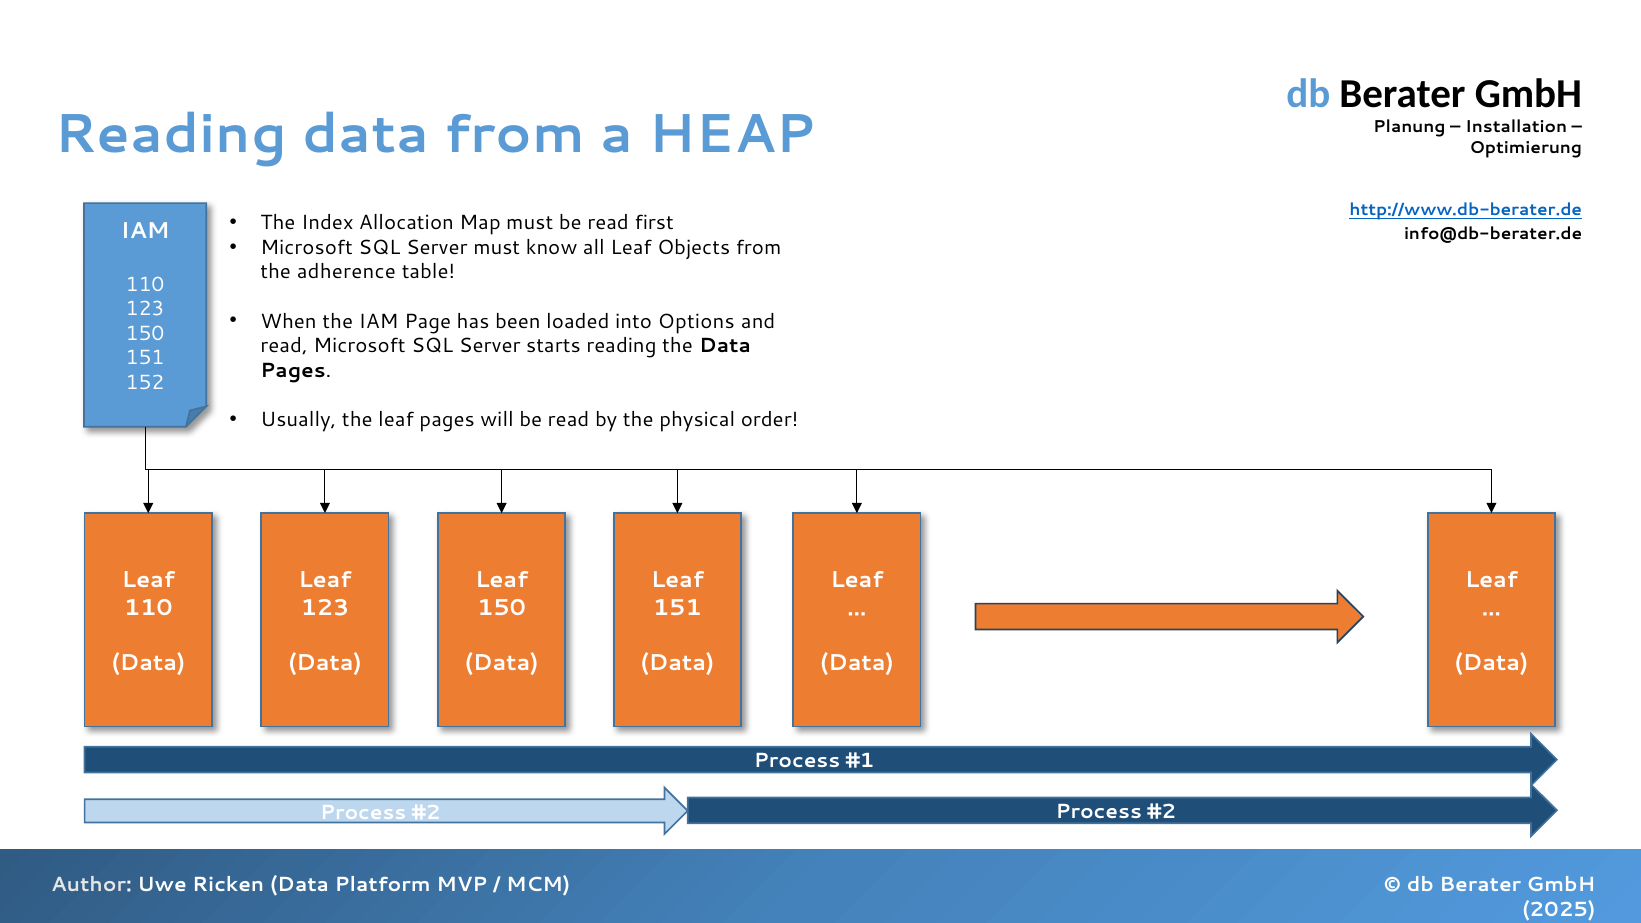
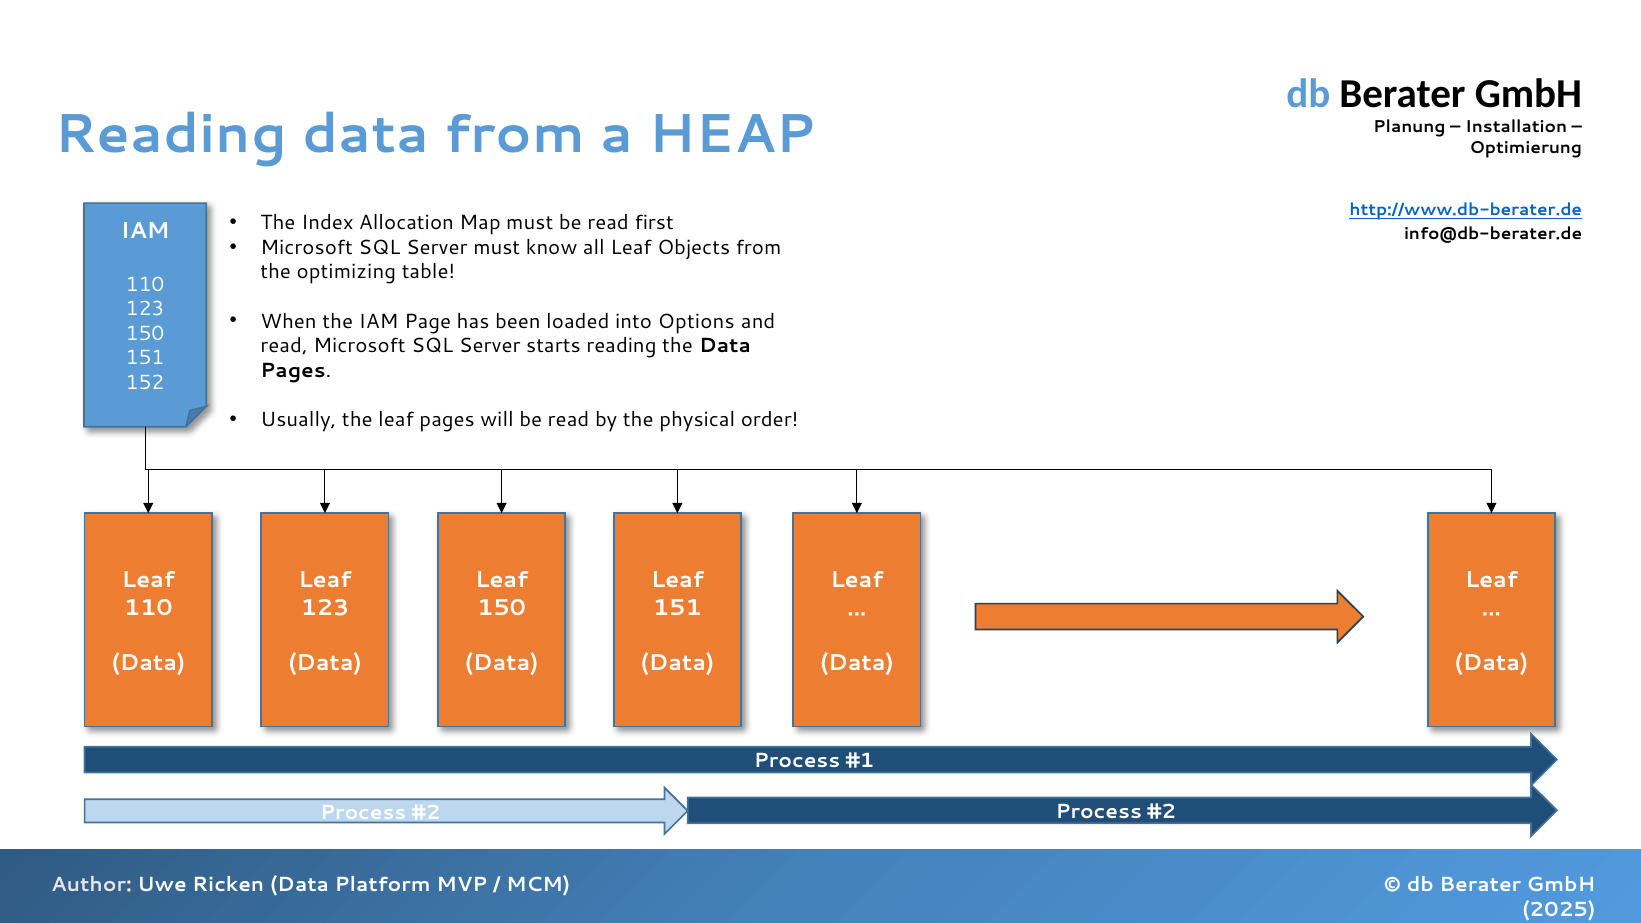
adherence: adherence -> optimizing
